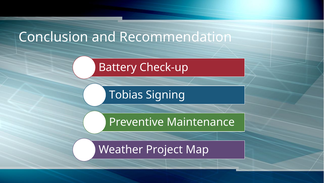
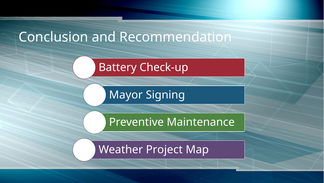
Tobias: Tobias -> Mayor
